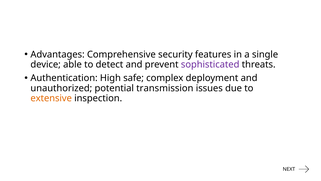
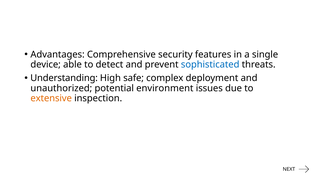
sophisticated colour: purple -> blue
Authentication: Authentication -> Understanding
transmission: transmission -> environment
